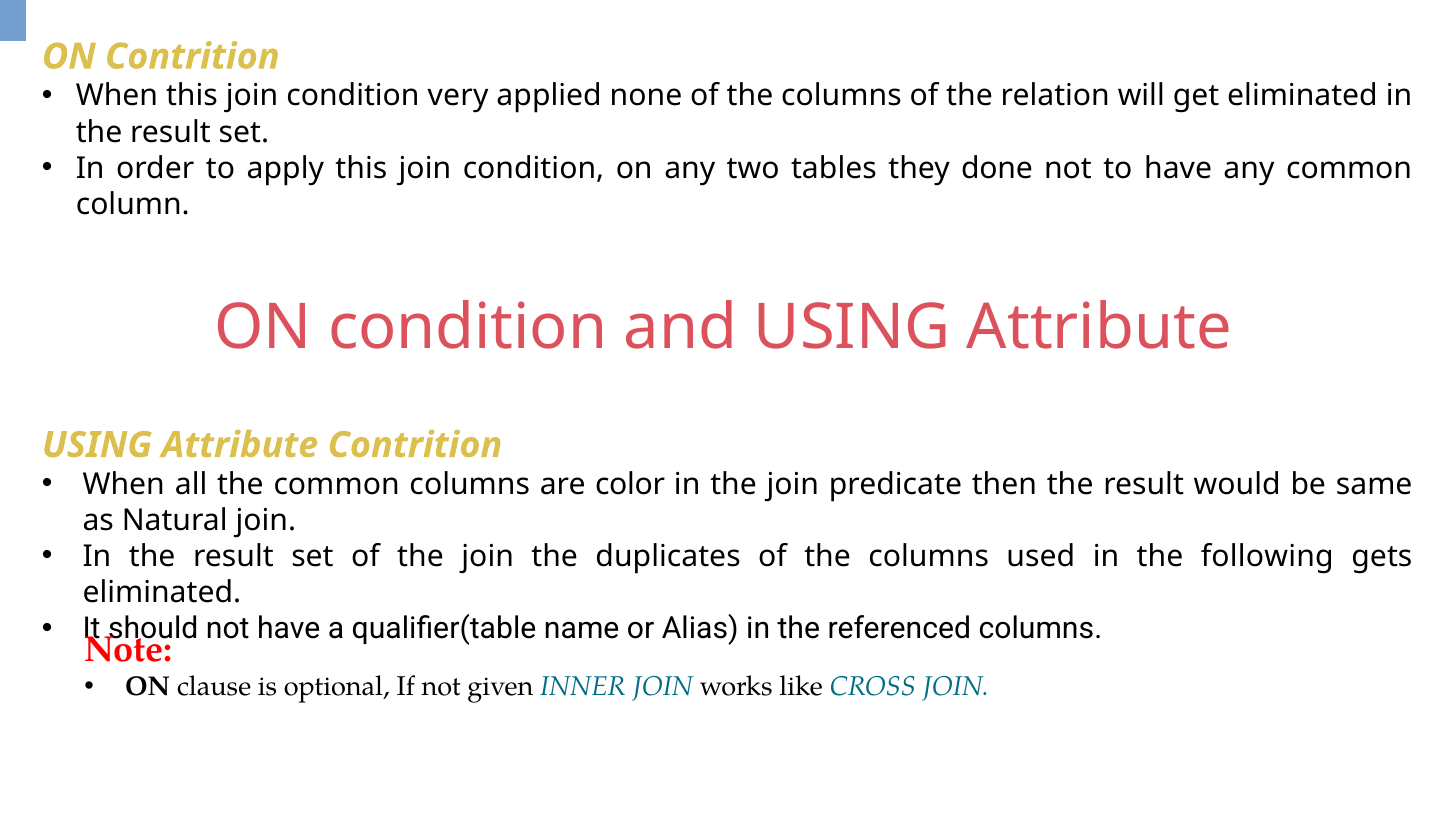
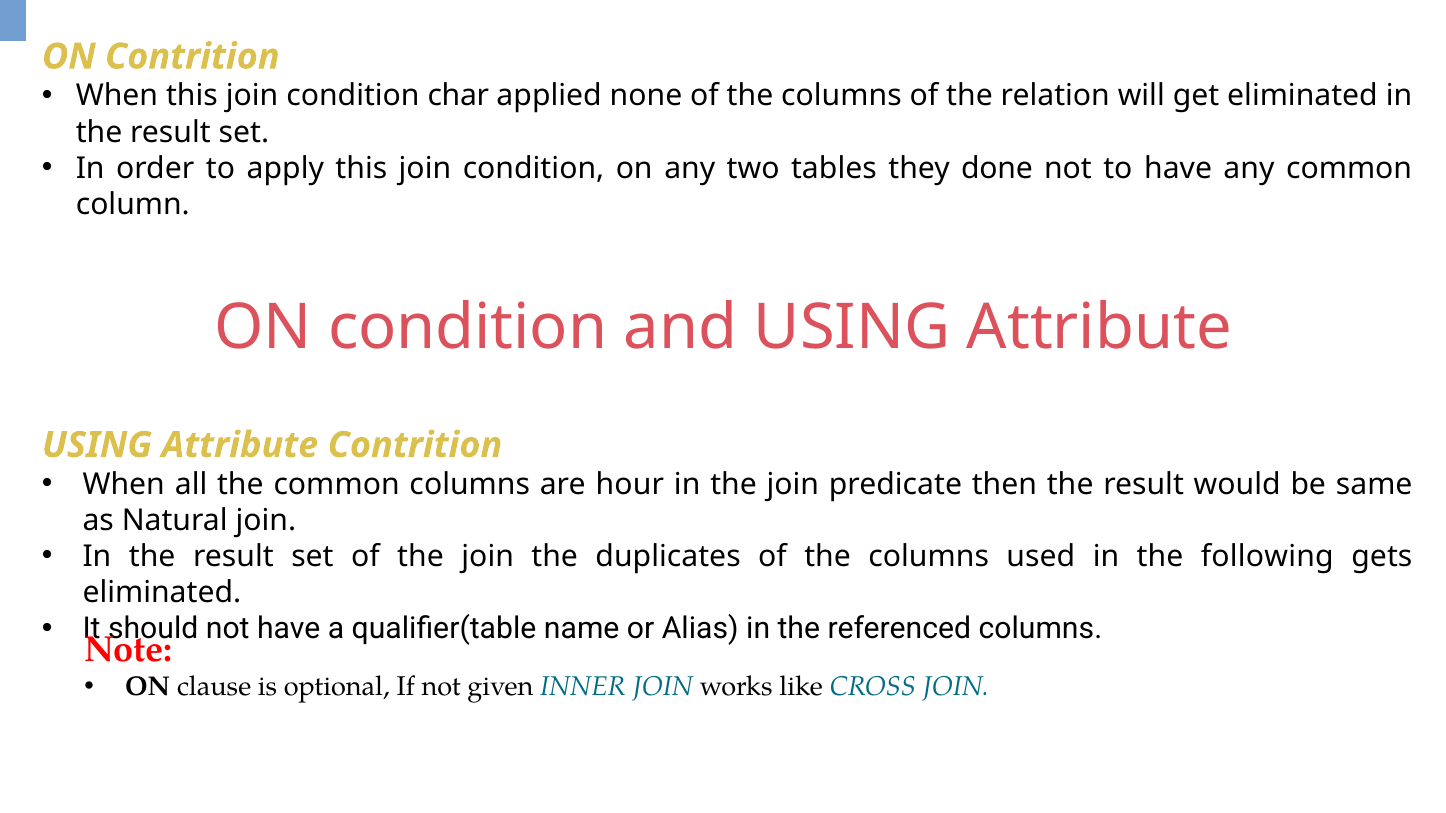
very: very -> char
color: color -> hour
